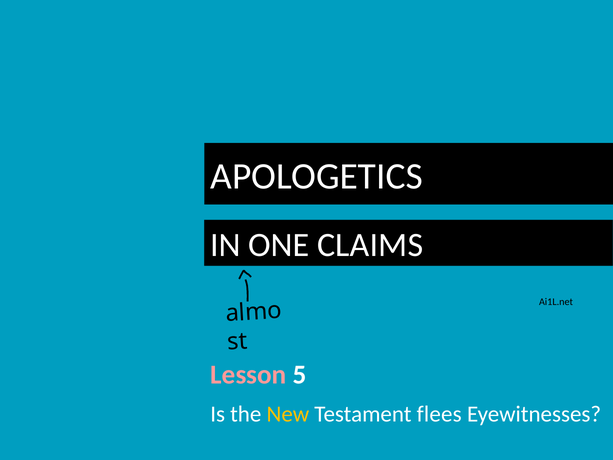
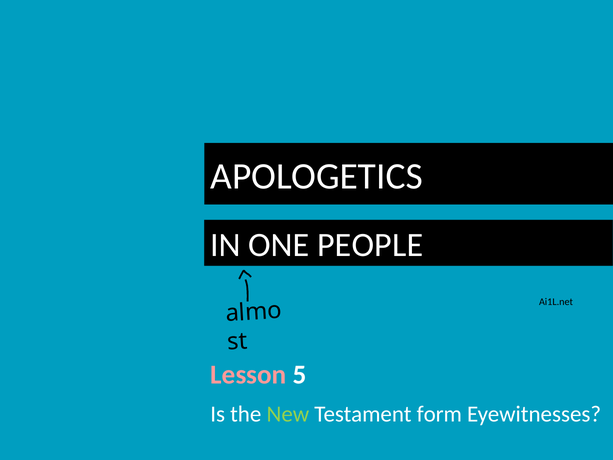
CLAIMS: CLAIMS -> PEOPLE
New colour: yellow -> light green
flees: flees -> form
